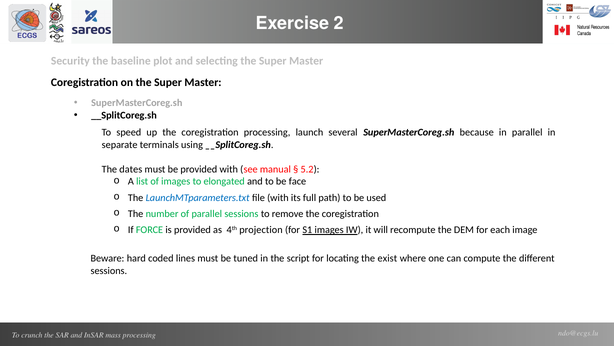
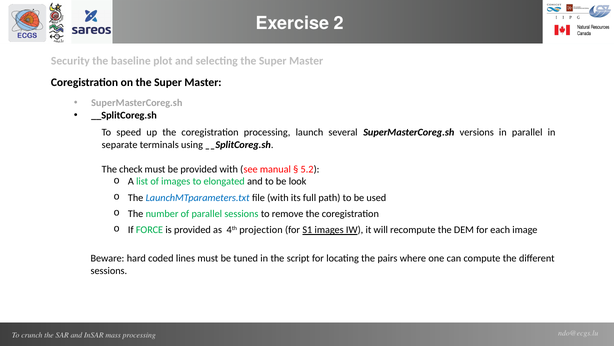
because: because -> versions
dates: dates -> check
face: face -> look
exist: exist -> pairs
